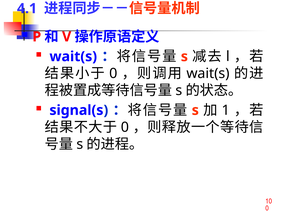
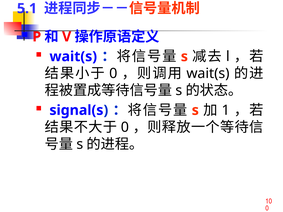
4.1: 4.1 -> 5.1
